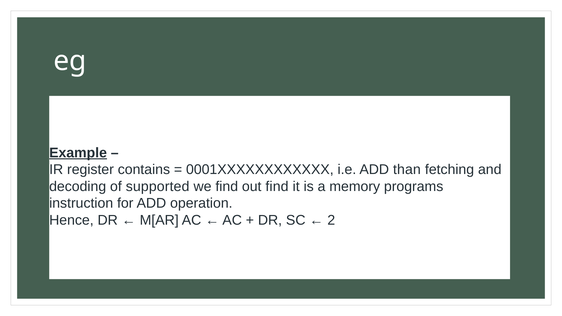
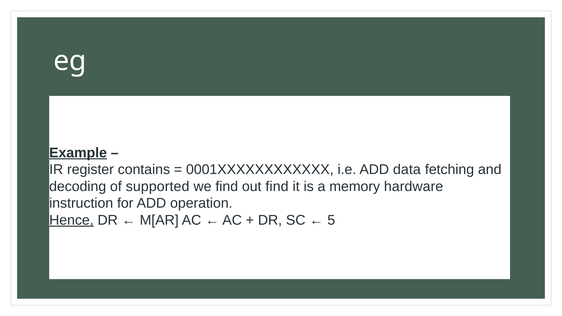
than: than -> data
programs: programs -> hardware
Hence underline: none -> present
2: 2 -> 5
